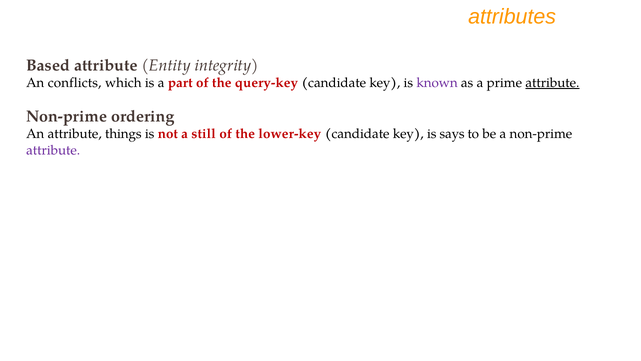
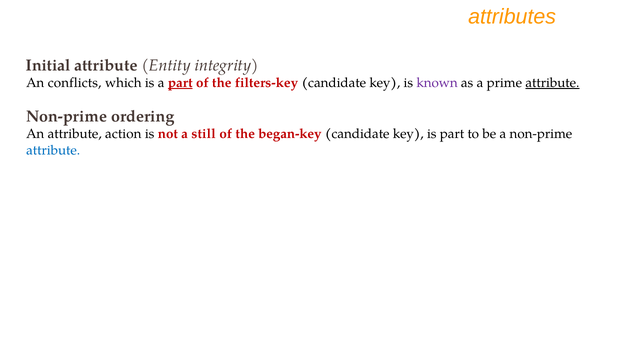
Based: Based -> Initial
part at (180, 83) underline: none -> present
query-key: query-key -> filters-key
things: things -> action
lower-key: lower-key -> began-key
is says: says -> part
attribute at (53, 150) colour: purple -> blue
